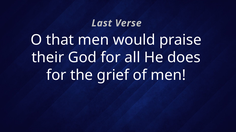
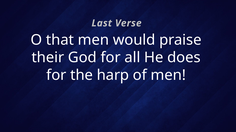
grief: grief -> harp
